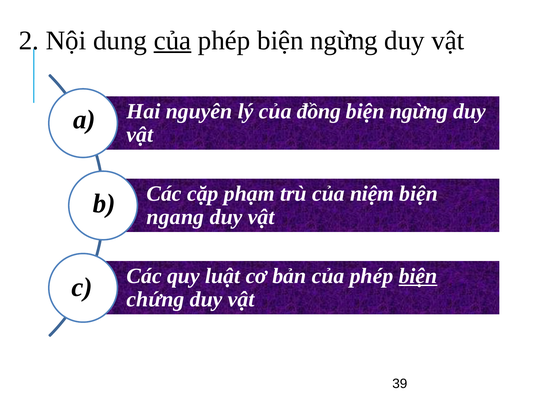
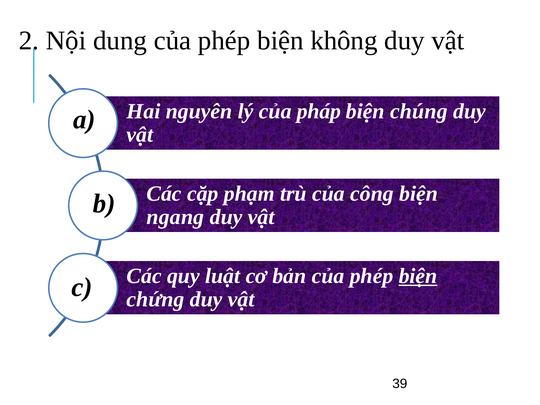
của at (172, 41) underline: present -> none
phép biện ngừng: ngừng -> không
đồng: đồng -> pháp
ngừng at (419, 111): ngừng -> chúng
niệm: niệm -> công
